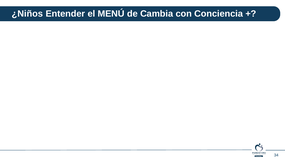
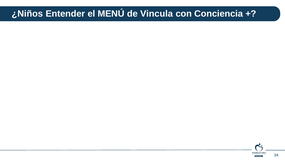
Cambia: Cambia -> Vincula
